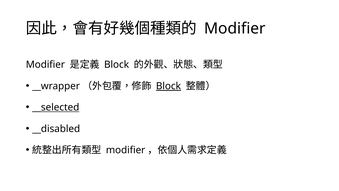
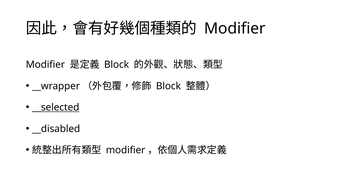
Block at (168, 86) underline: present -> none
